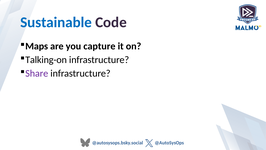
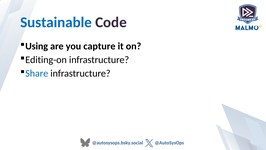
Maps: Maps -> Using
Talking-on: Talking-on -> Editing-on
Share colour: purple -> blue
